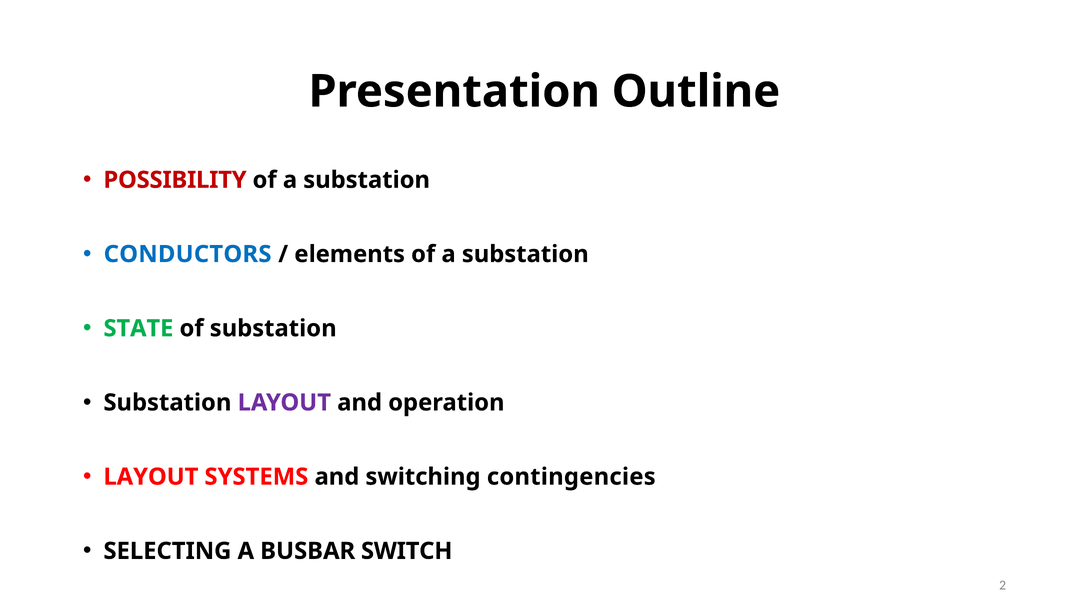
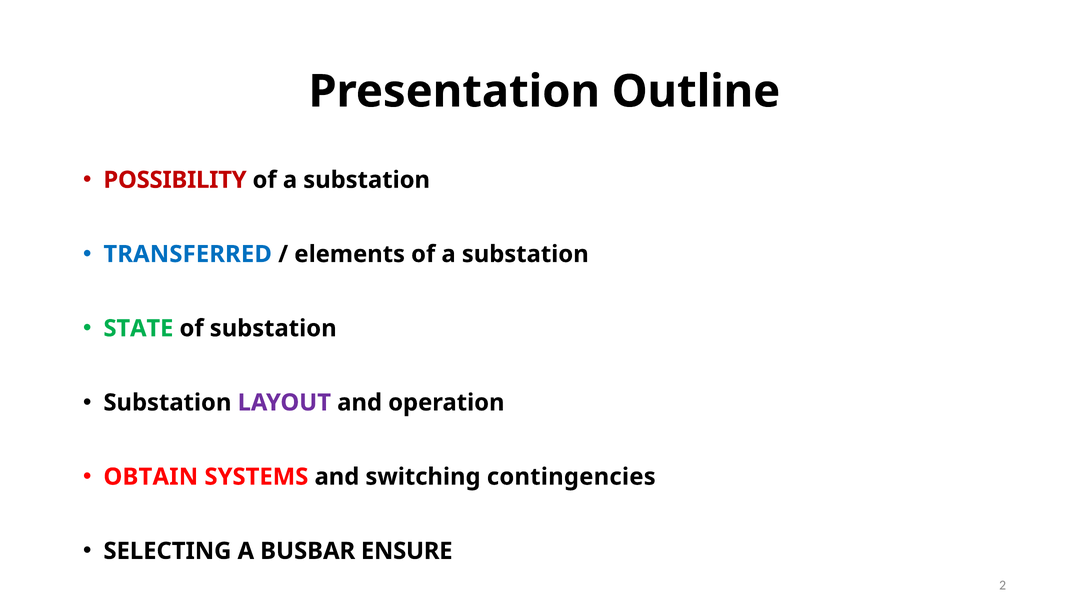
CONDUCTORS: CONDUCTORS -> TRANSFERRED
LAYOUT at (151, 476): LAYOUT -> OBTAIN
SWITCH: SWITCH -> ENSURE
